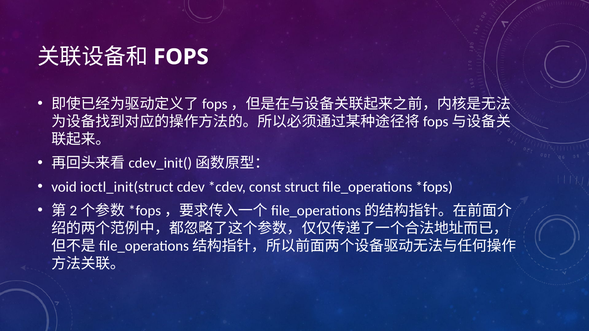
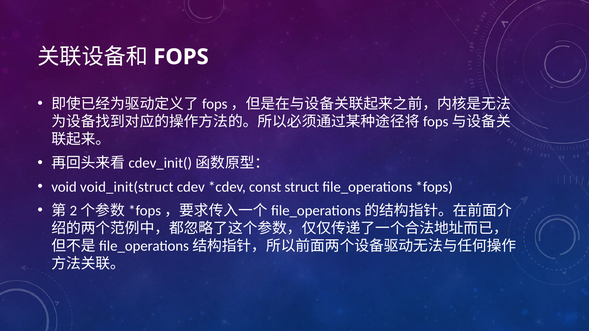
ioctl_init(struct: ioctl_init(struct -> void_init(struct
